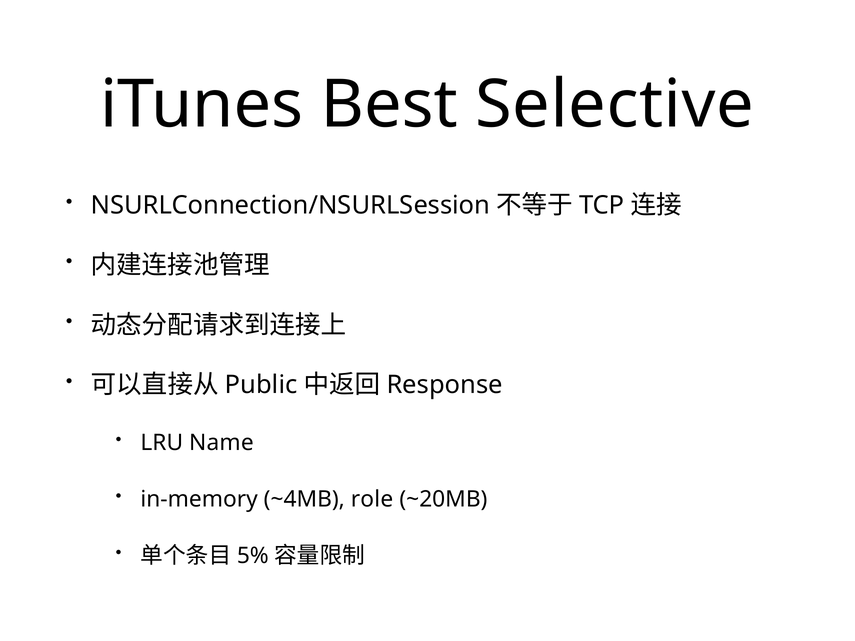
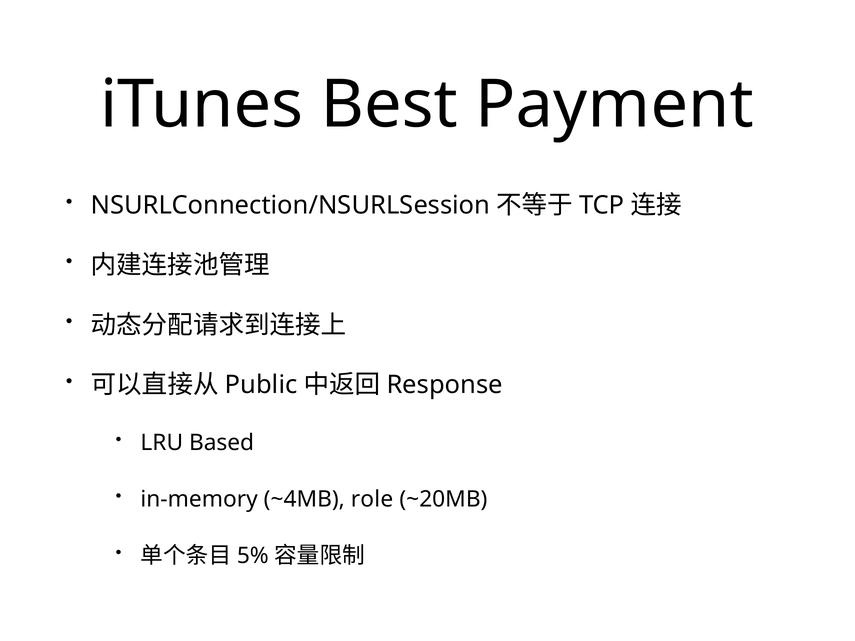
Selective: Selective -> Payment
Name: Name -> Based
